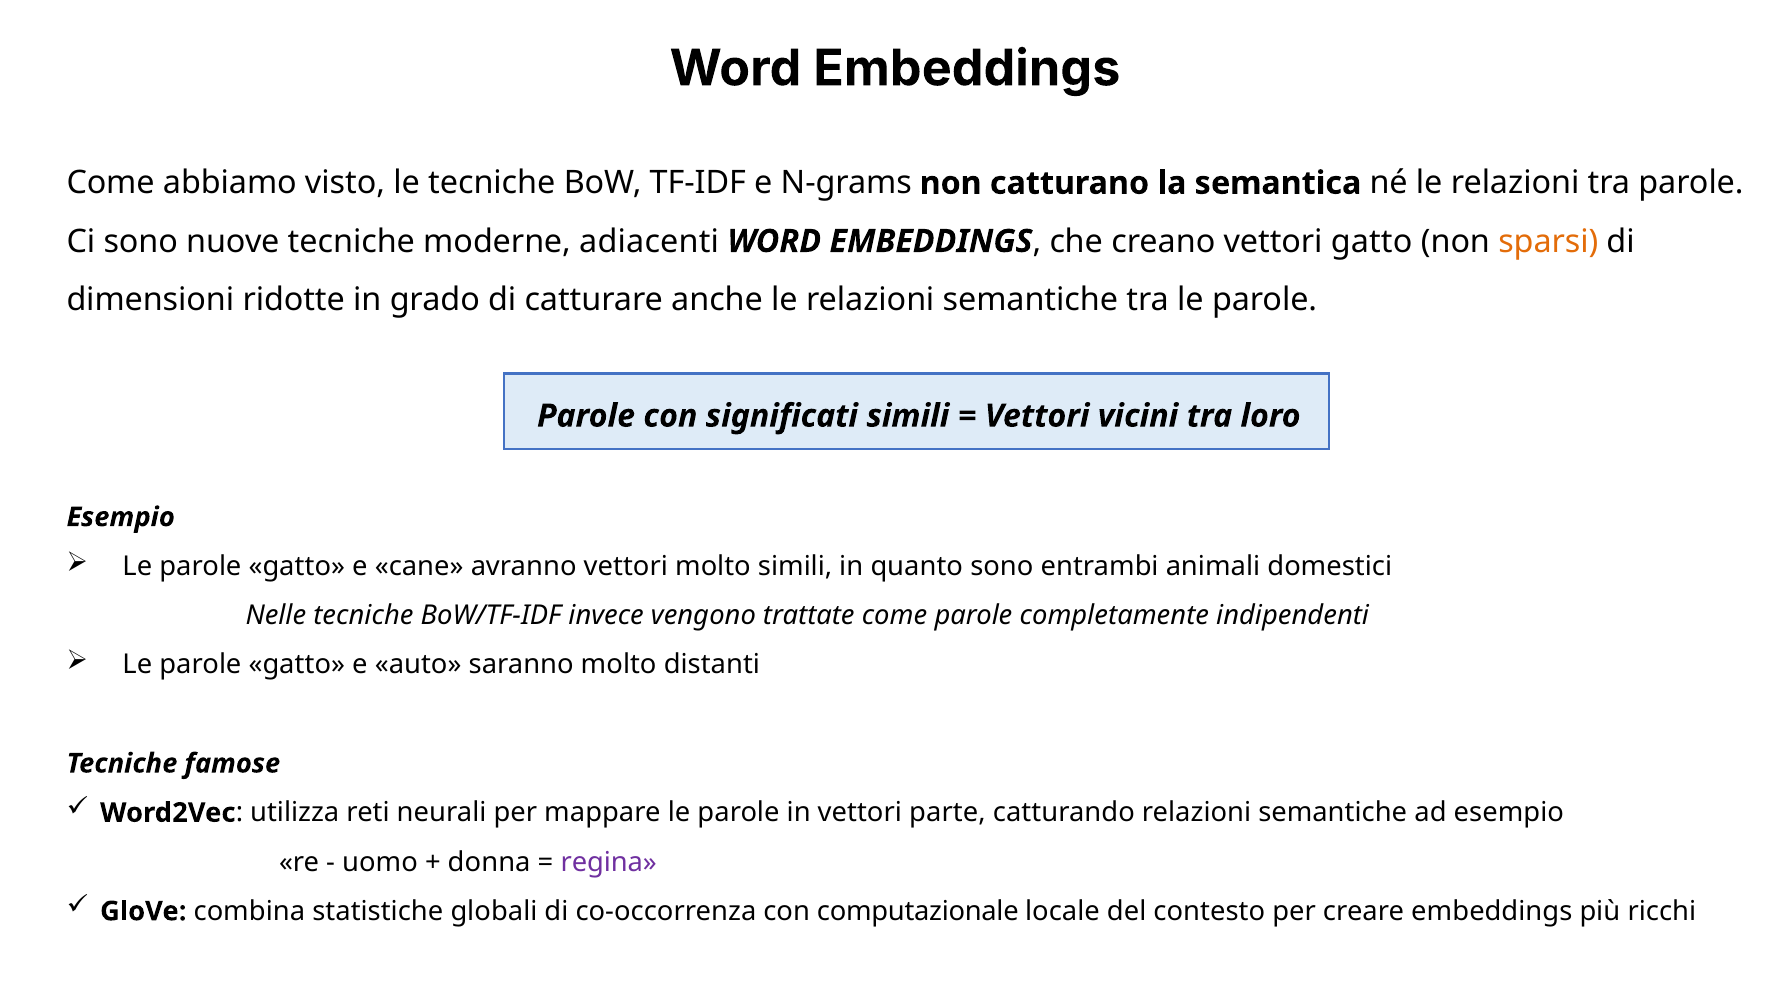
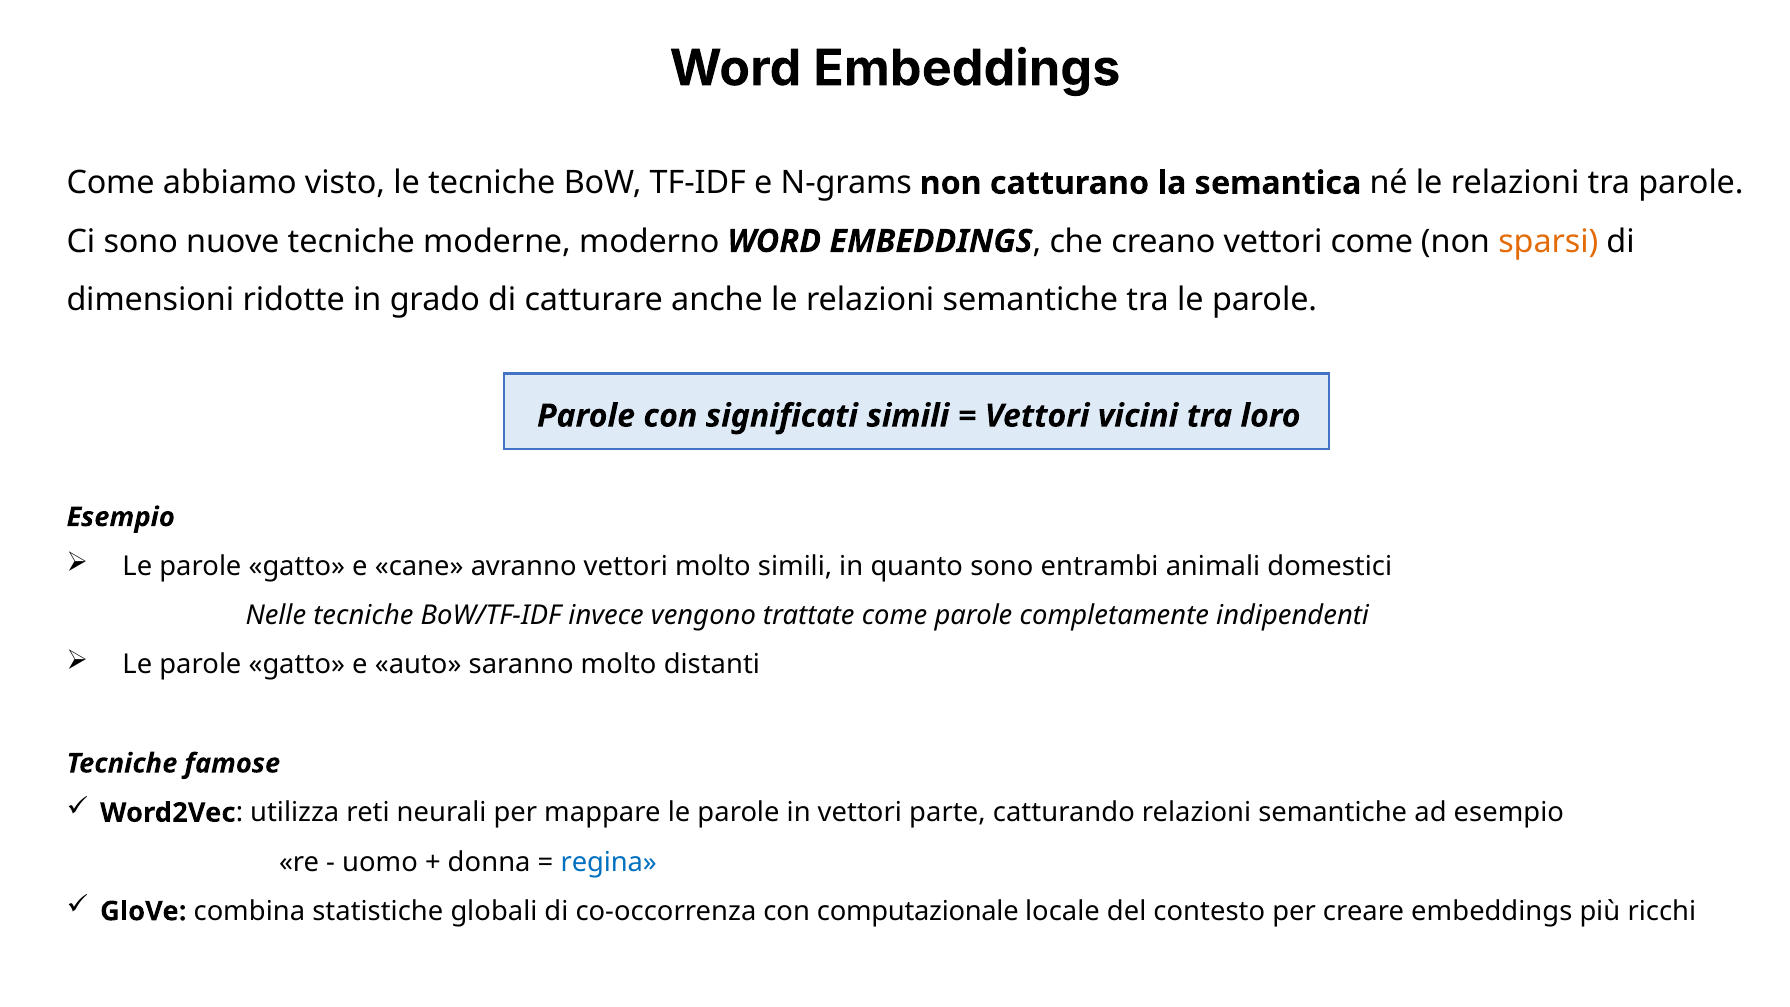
adiacenti: adiacenti -> moderno
vettori gatto: gatto -> come
regina colour: purple -> blue
